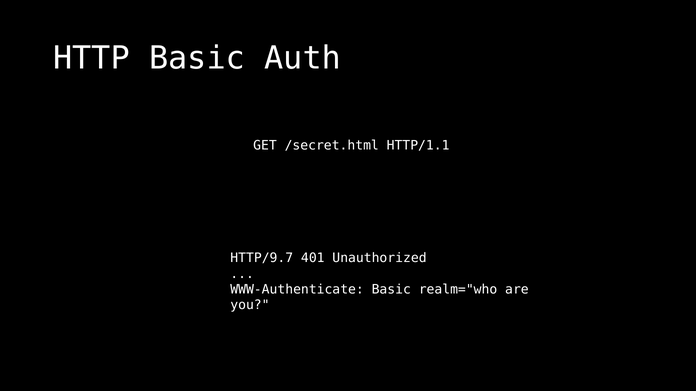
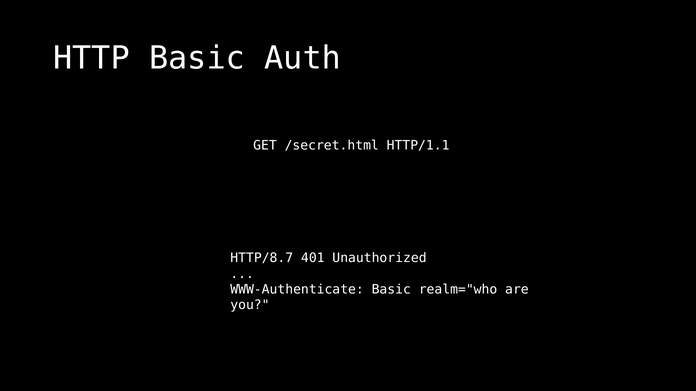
HTTP/9.7: HTTP/9.7 -> HTTP/8.7
